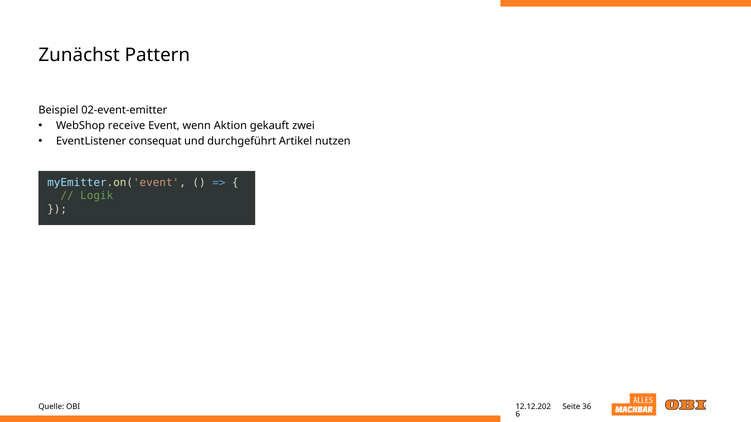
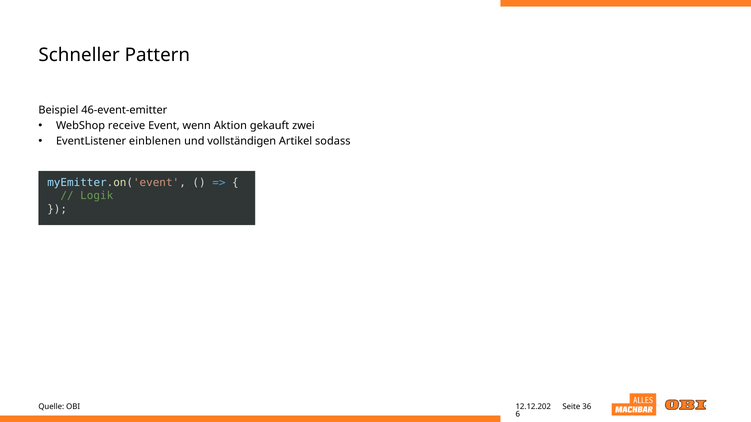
Zunächst: Zunächst -> Schneller
02-event-emitter: 02-event-emitter -> 46-event-emitter
consequat: consequat -> einblenen
durchgeführt: durchgeführt -> vollständigen
nutzen: nutzen -> sodass
